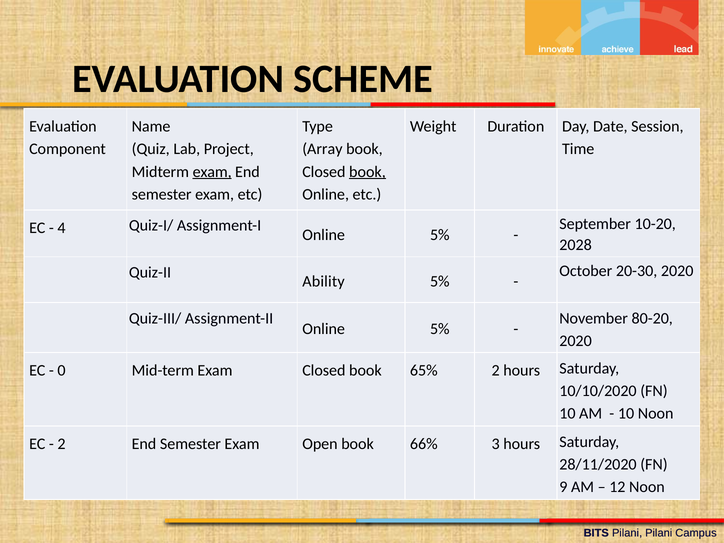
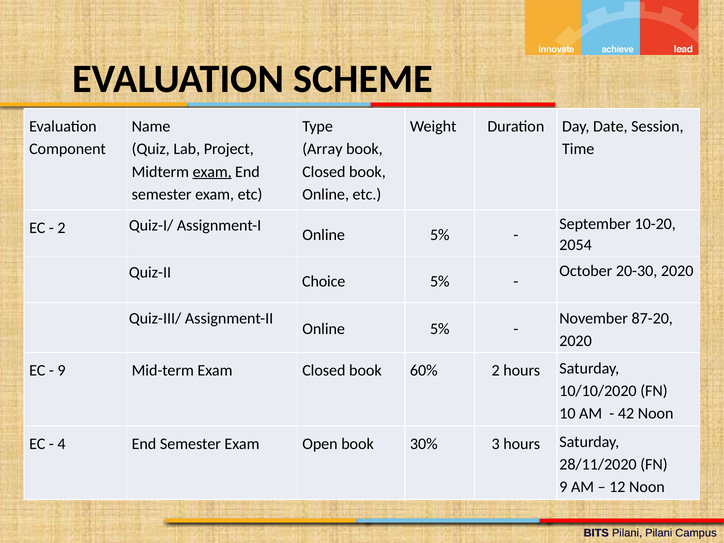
book at (367, 172) underline: present -> none
4 at (62, 228): 4 -> 2
2028: 2028 -> 2054
Ability: Ability -> Choice
80-20: 80-20 -> 87-20
0 at (62, 370): 0 -> 9
65%: 65% -> 60%
10 at (626, 413): 10 -> 42
2 at (62, 444): 2 -> 4
66%: 66% -> 30%
